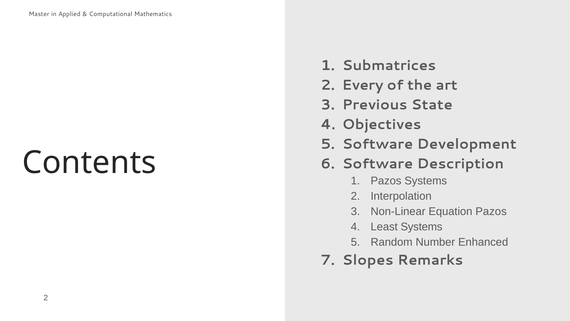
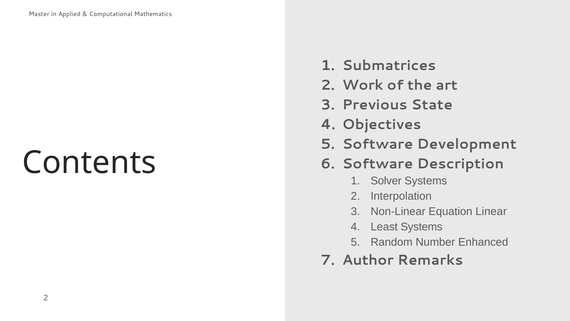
Every: Every -> Work
Pazos at (386, 181): Pazos -> Solver
Equation Pazos: Pazos -> Linear
Slopes: Slopes -> Author
